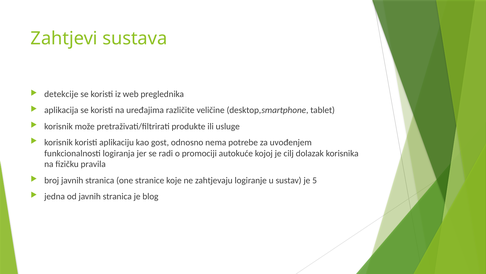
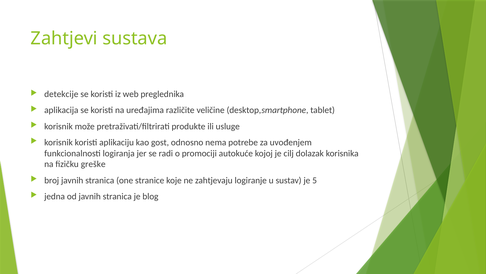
pravila: pravila -> greške
